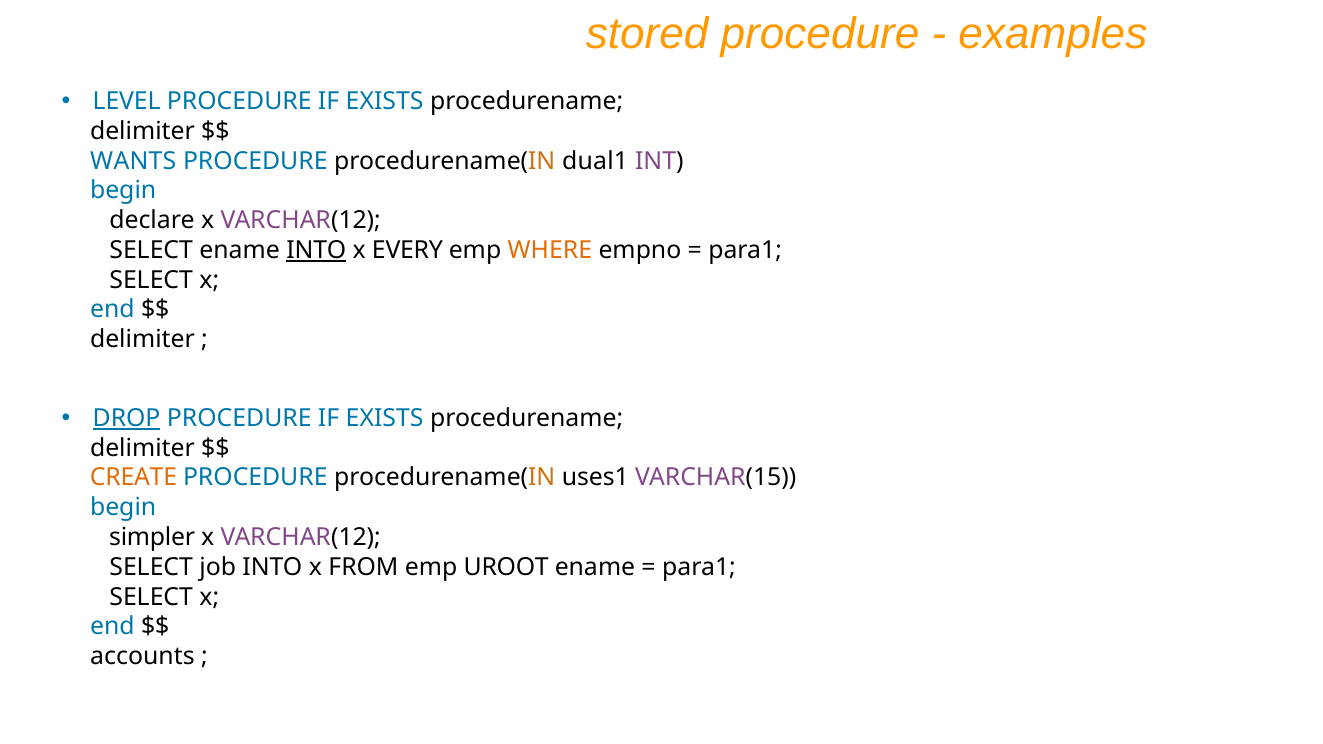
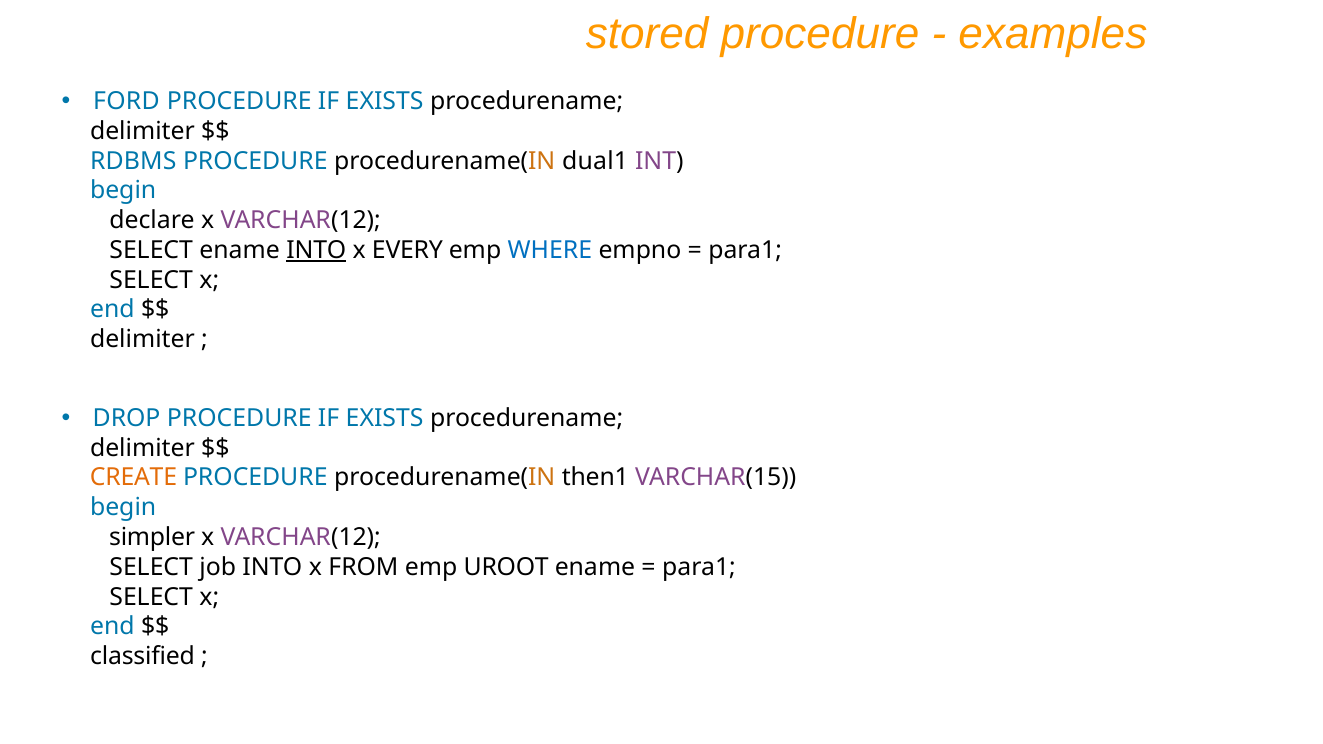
LEVEL: LEVEL -> FORD
WANTS: WANTS -> RDBMS
WHERE colour: orange -> blue
DROP underline: present -> none
uses1: uses1 -> then1
accounts: accounts -> classified
